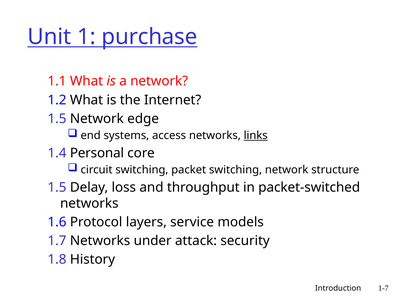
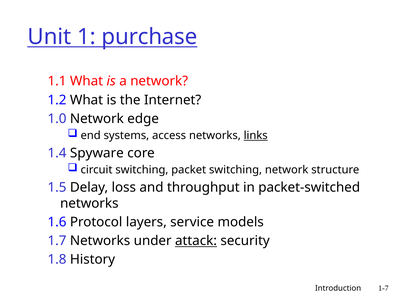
1.5 at (57, 119): 1.5 -> 1.0
Personal: Personal -> Spyware
attack underline: none -> present
